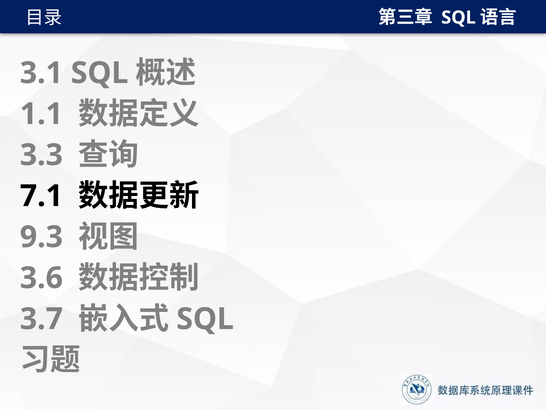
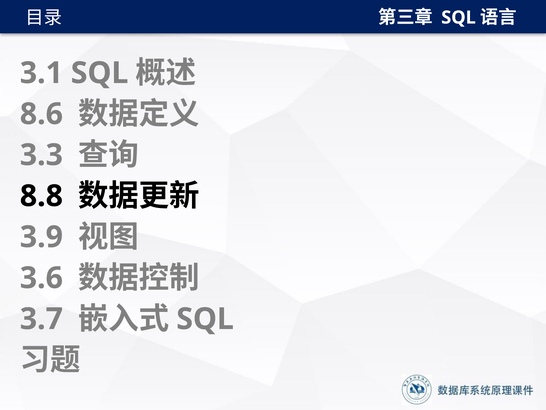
1.1: 1.1 -> 8.6
7.1: 7.1 -> 8.8
9.3: 9.3 -> 3.9
